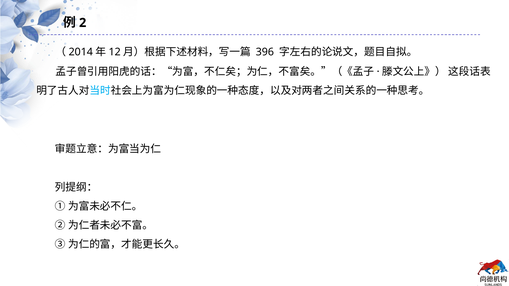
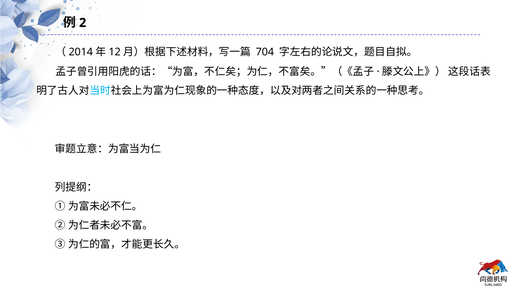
396: 396 -> 704
